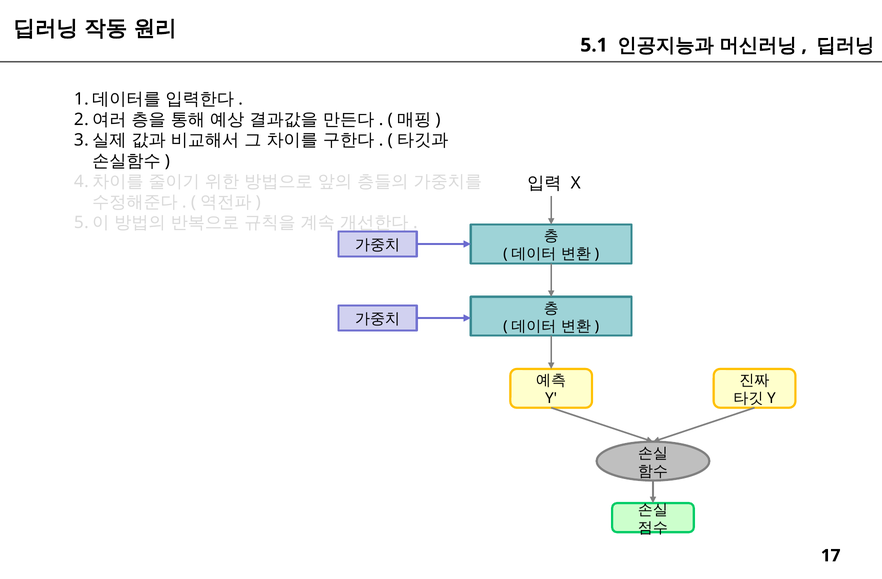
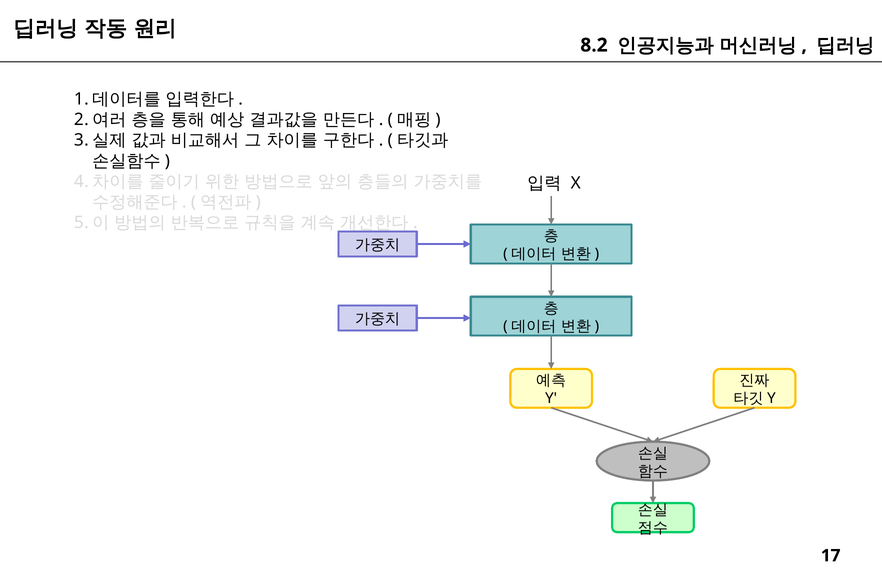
5.1: 5.1 -> 8.2
